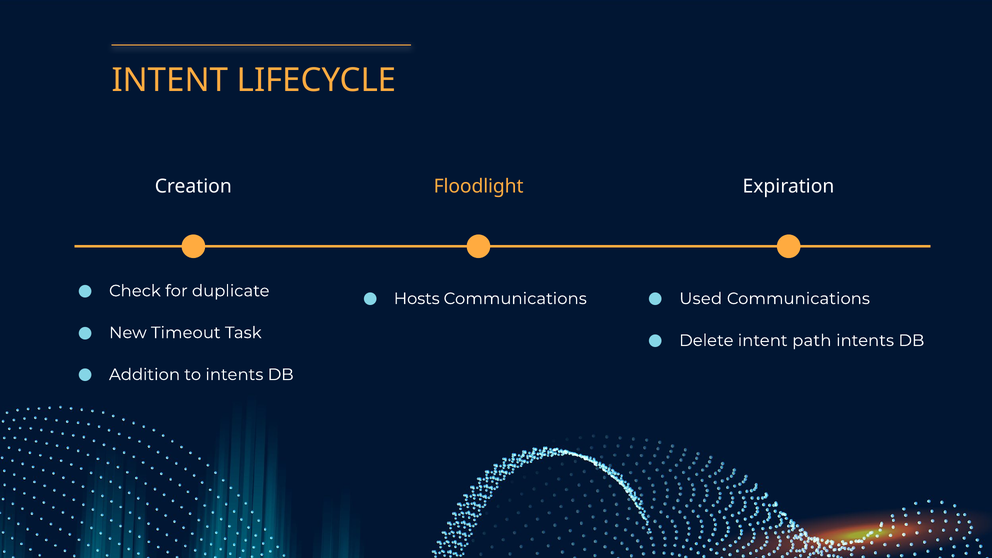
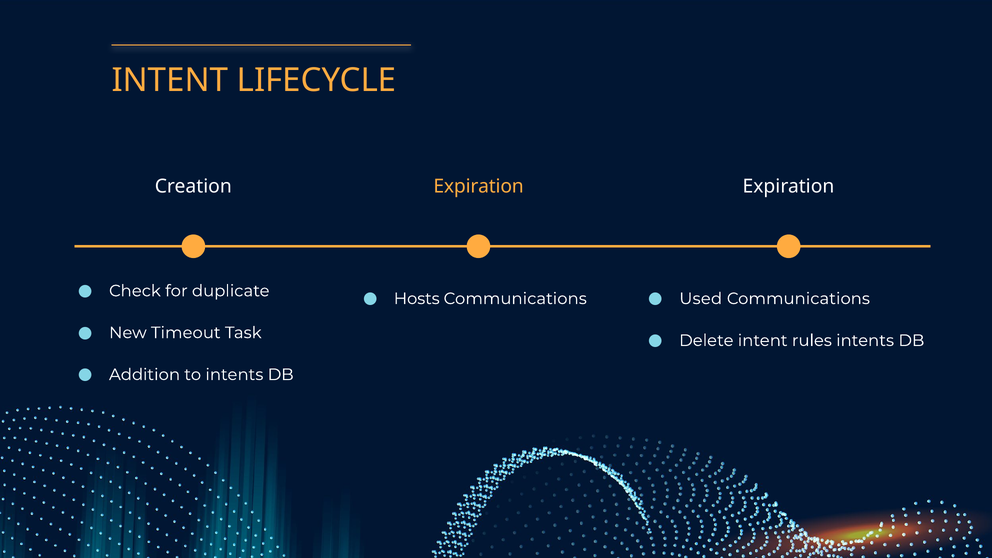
Floodlight at (479, 186): Floodlight -> Expiration
path: path -> rules
